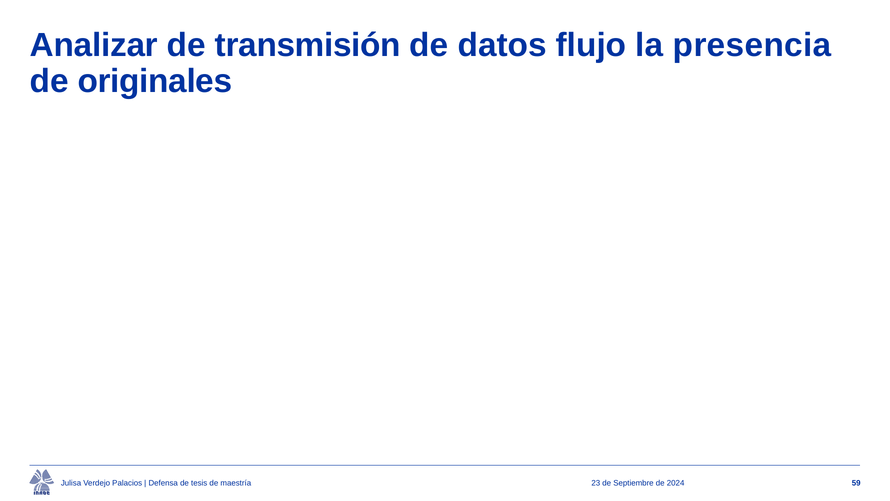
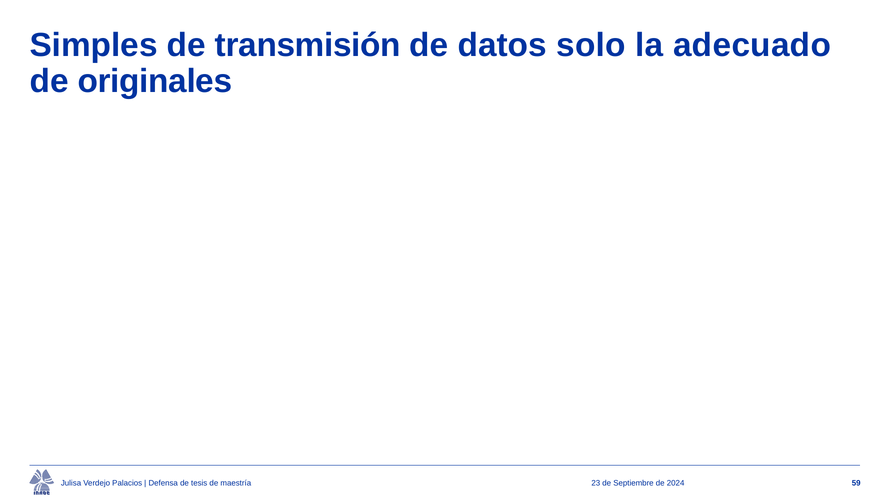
Analizar: Analizar -> Simples
flujo: flujo -> solo
presencia: presencia -> adecuado
